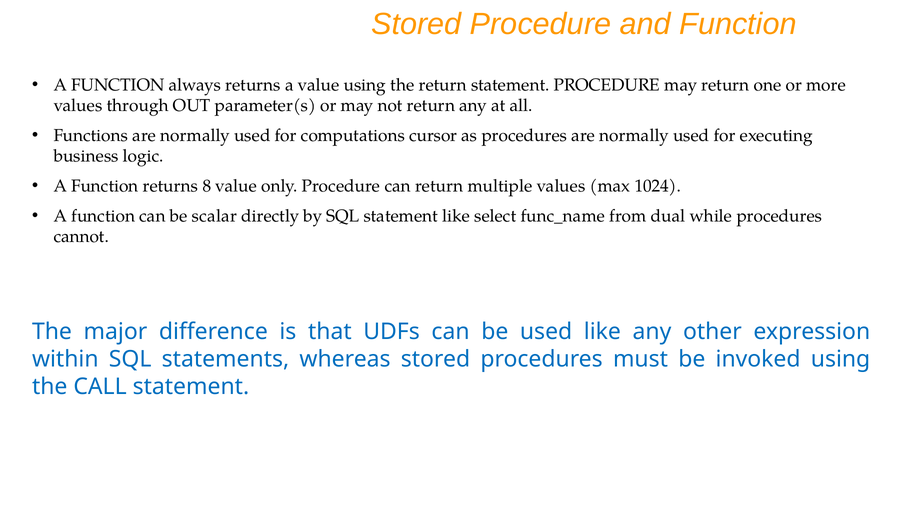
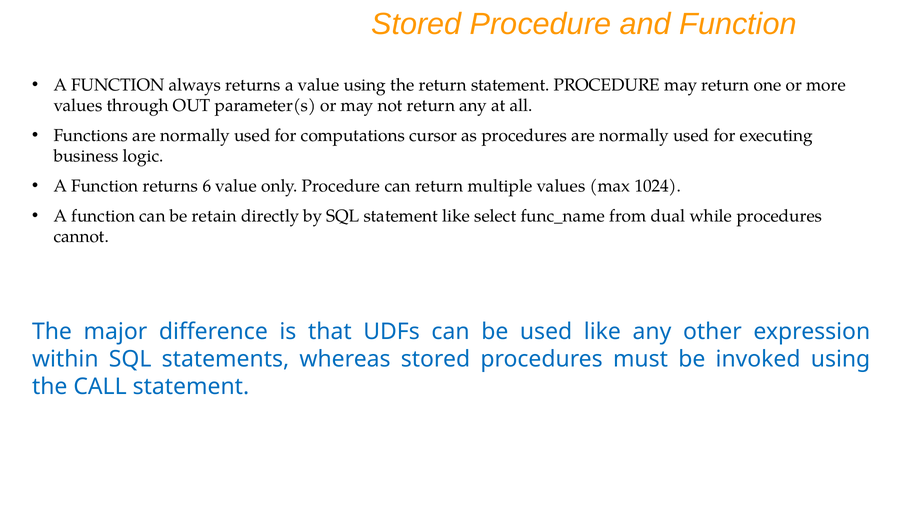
8: 8 -> 6
scalar: scalar -> retain
